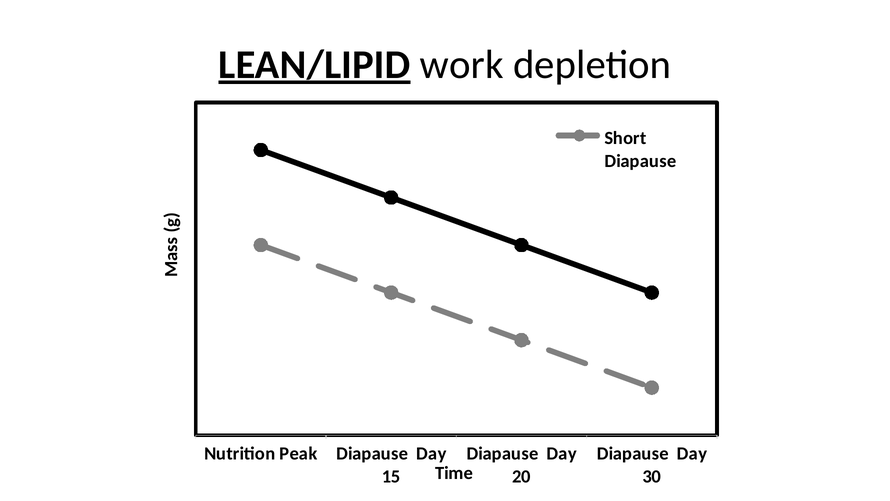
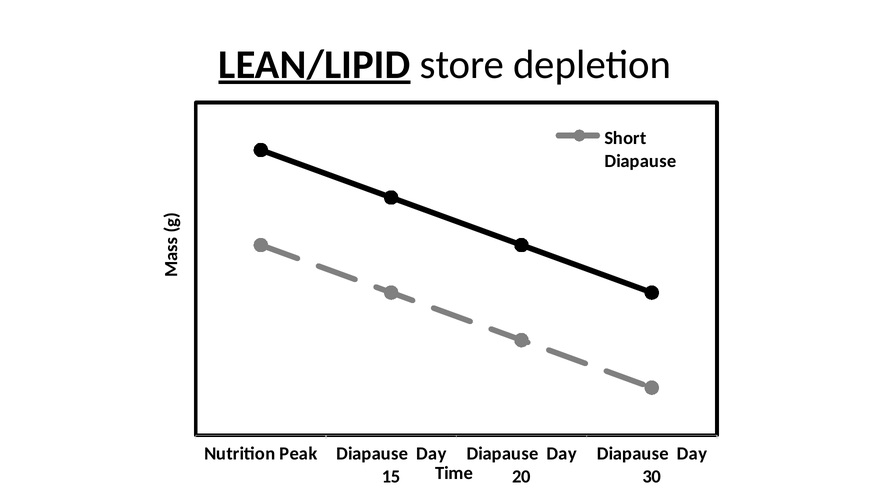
work: work -> store
